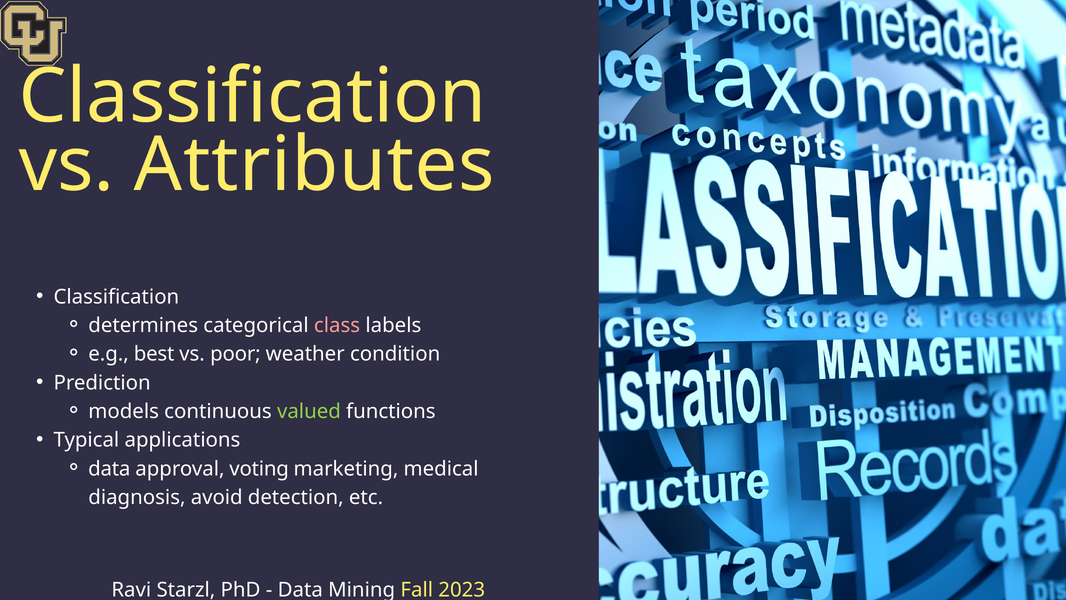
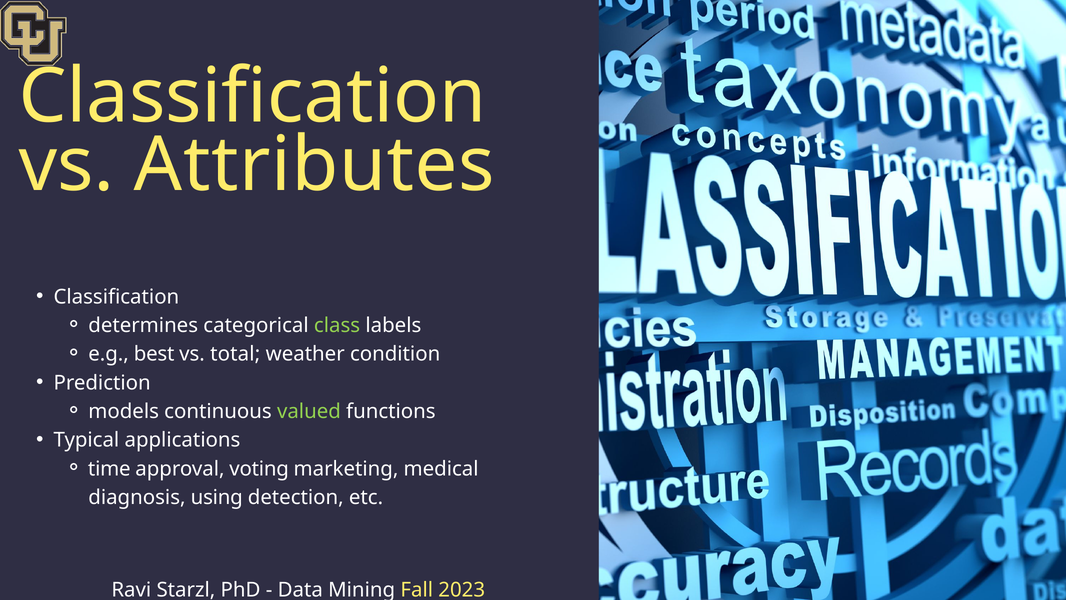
class colour: pink -> light green
poor: poor -> total
data at (109, 469): data -> time
avoid: avoid -> using
